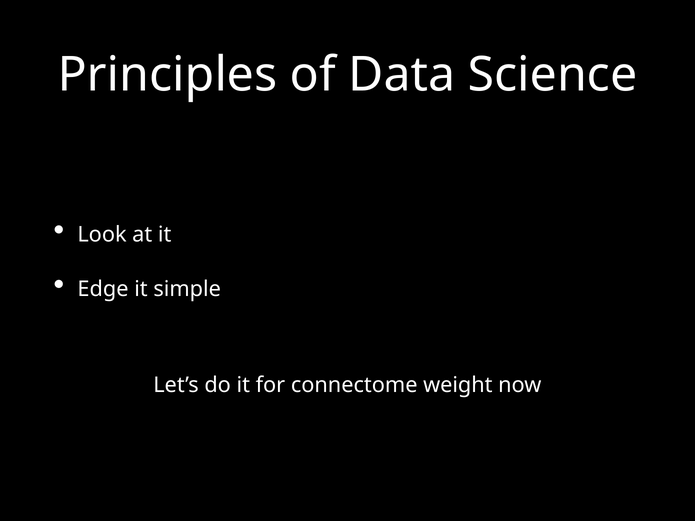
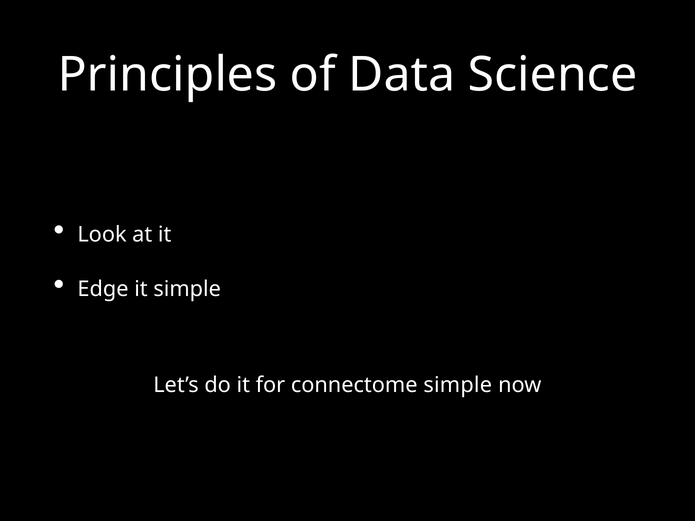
connectome weight: weight -> simple
